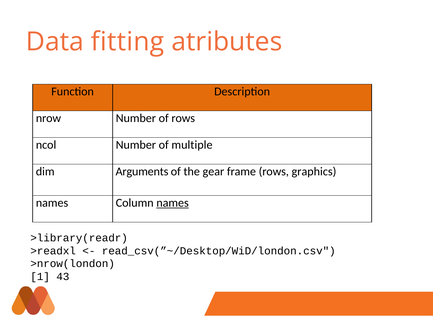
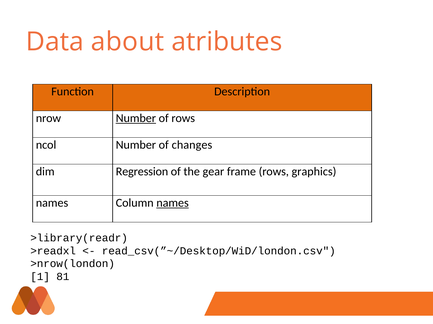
fitting: fitting -> about
Number at (136, 119) underline: none -> present
multiple: multiple -> changes
Arguments: Arguments -> Regression
43: 43 -> 81
